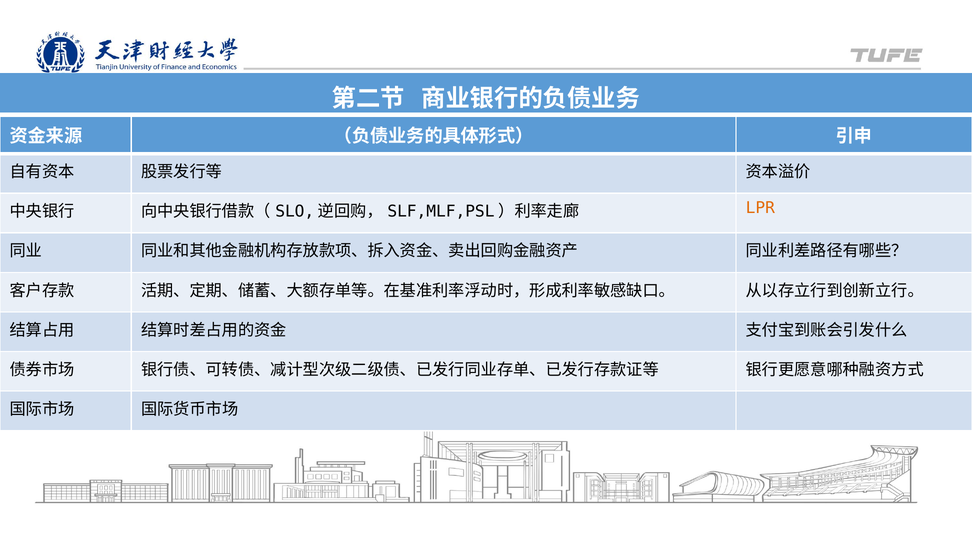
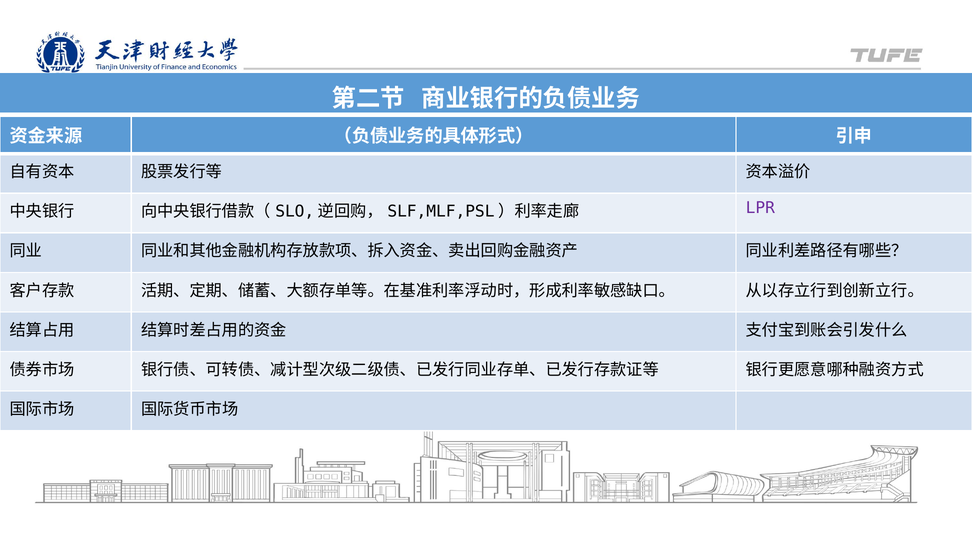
LPR colour: orange -> purple
